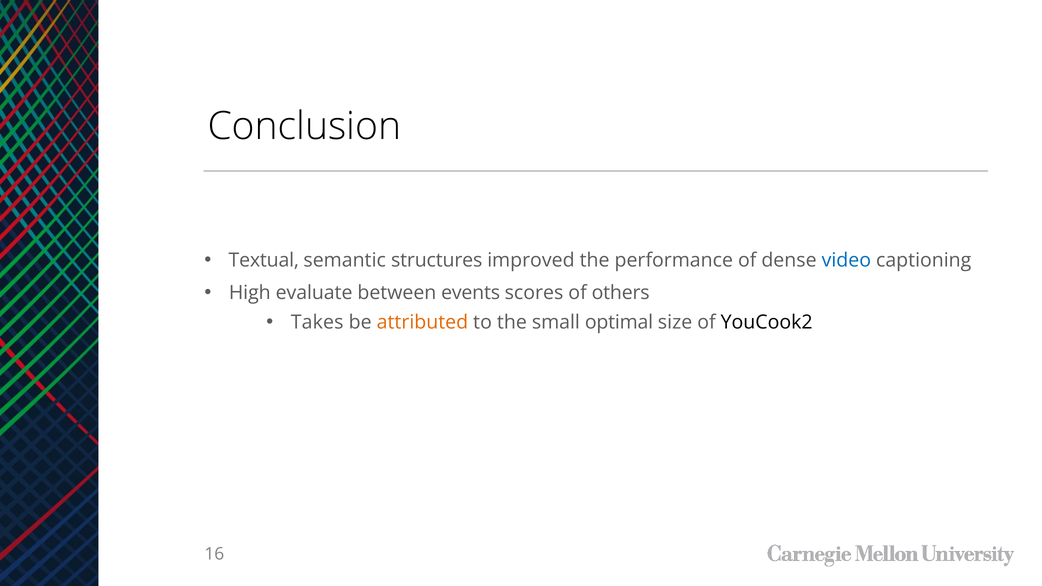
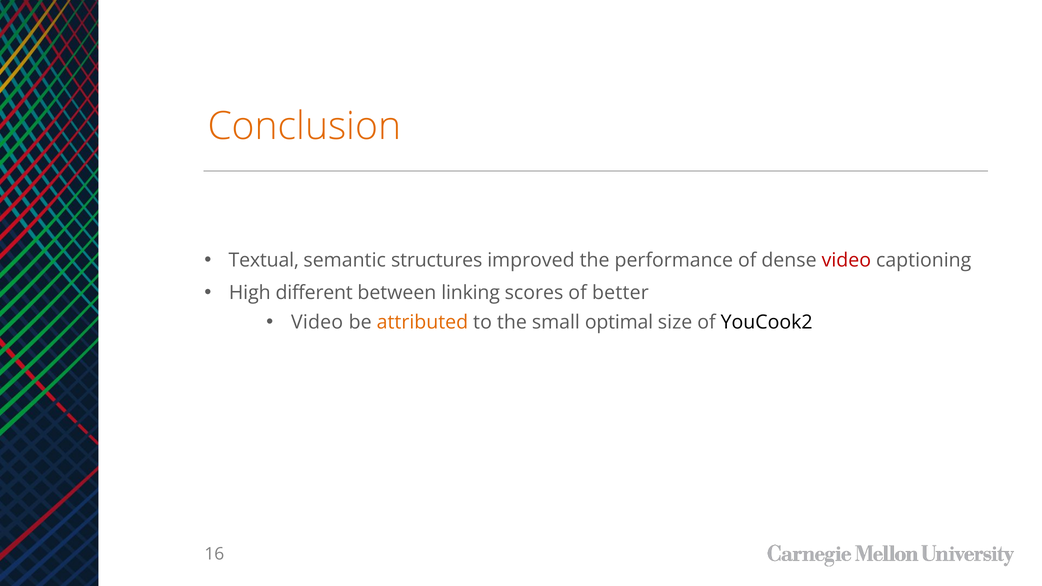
Conclusion colour: black -> orange
video at (846, 261) colour: blue -> red
evaluate: evaluate -> different
events: events -> linking
others: others -> better
Takes at (317, 322): Takes -> Video
